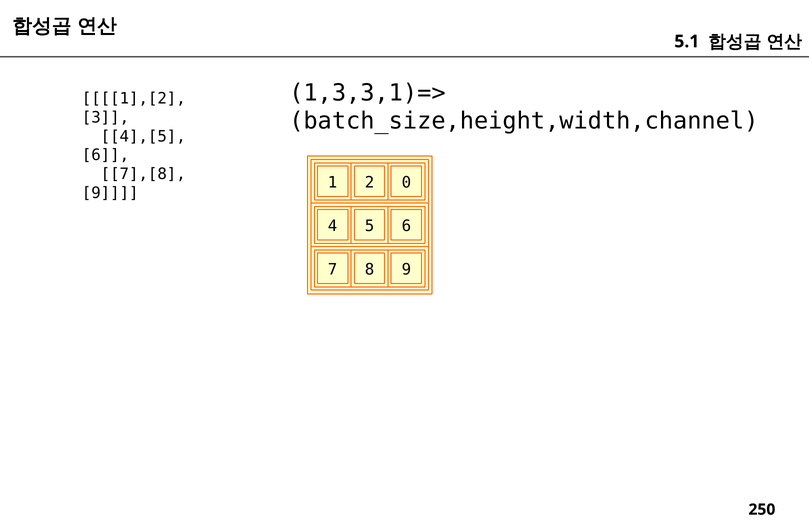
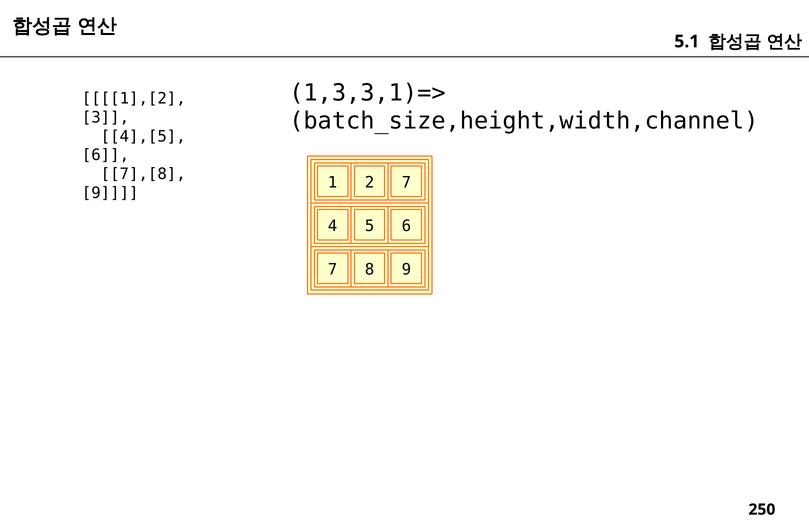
2 0: 0 -> 7
